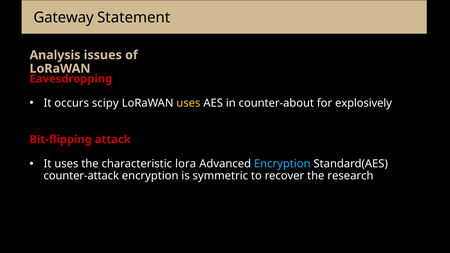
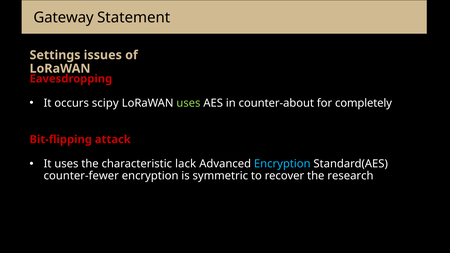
Analysis: Analysis -> Settings
uses at (188, 103) colour: yellow -> light green
explosively: explosively -> completely
lora: lora -> lack
counter-attack: counter-attack -> counter-fewer
